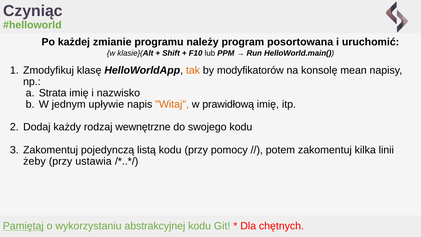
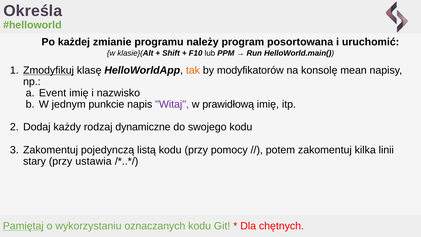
Czyniąc: Czyniąc -> Określa
Zmodyfikuj underline: none -> present
Strata: Strata -> Event
upływie: upływie -> punkcie
Witaj colour: orange -> purple
wewnętrzne: wewnętrzne -> dynamiczne
żeby: żeby -> stary
abstrakcyjnej: abstrakcyjnej -> oznaczanych
